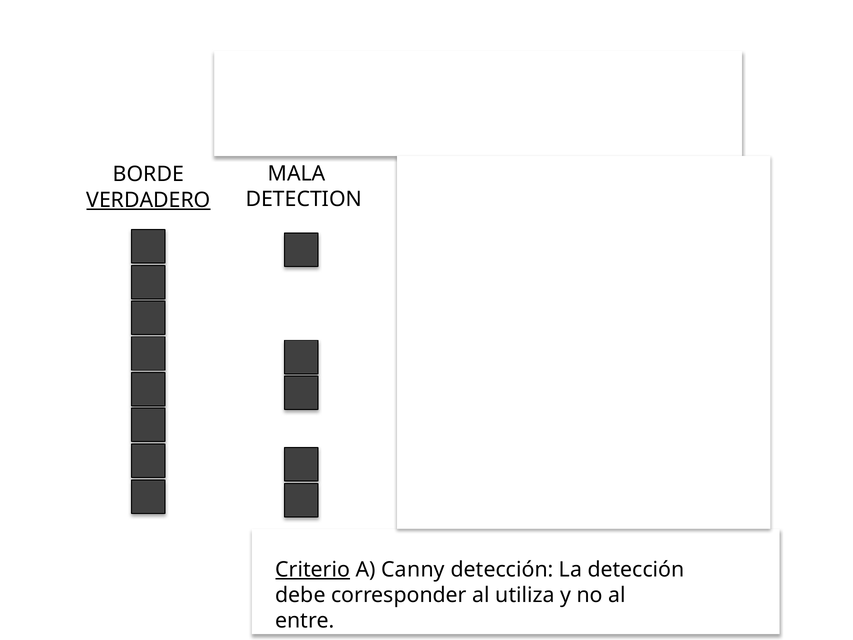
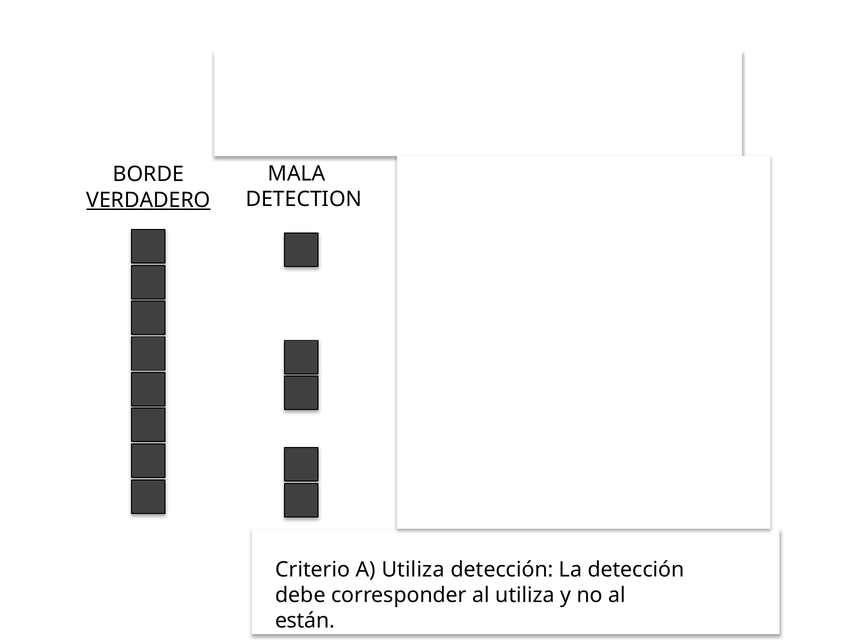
Criterio underline: present -> none
A Canny: Canny -> Utiliza
entre: entre -> están
